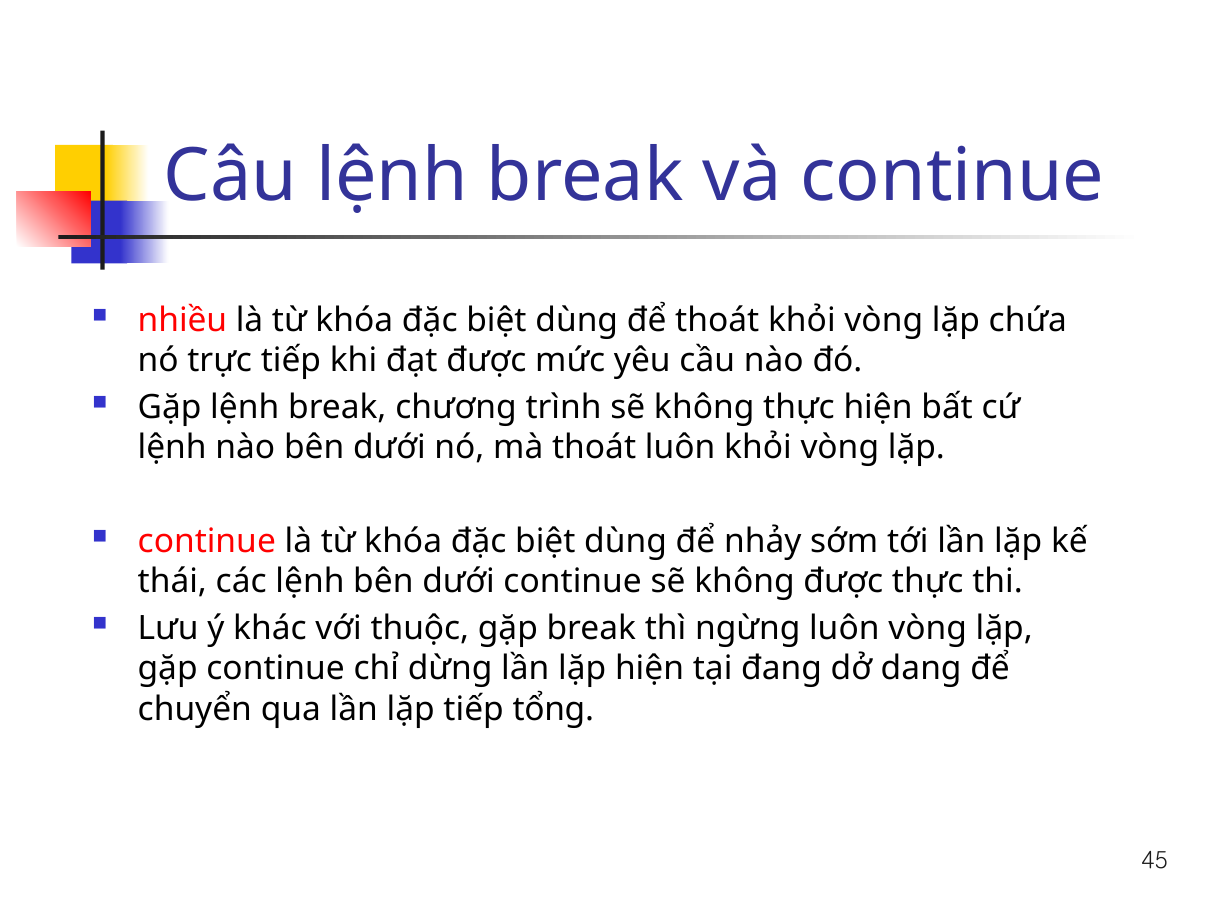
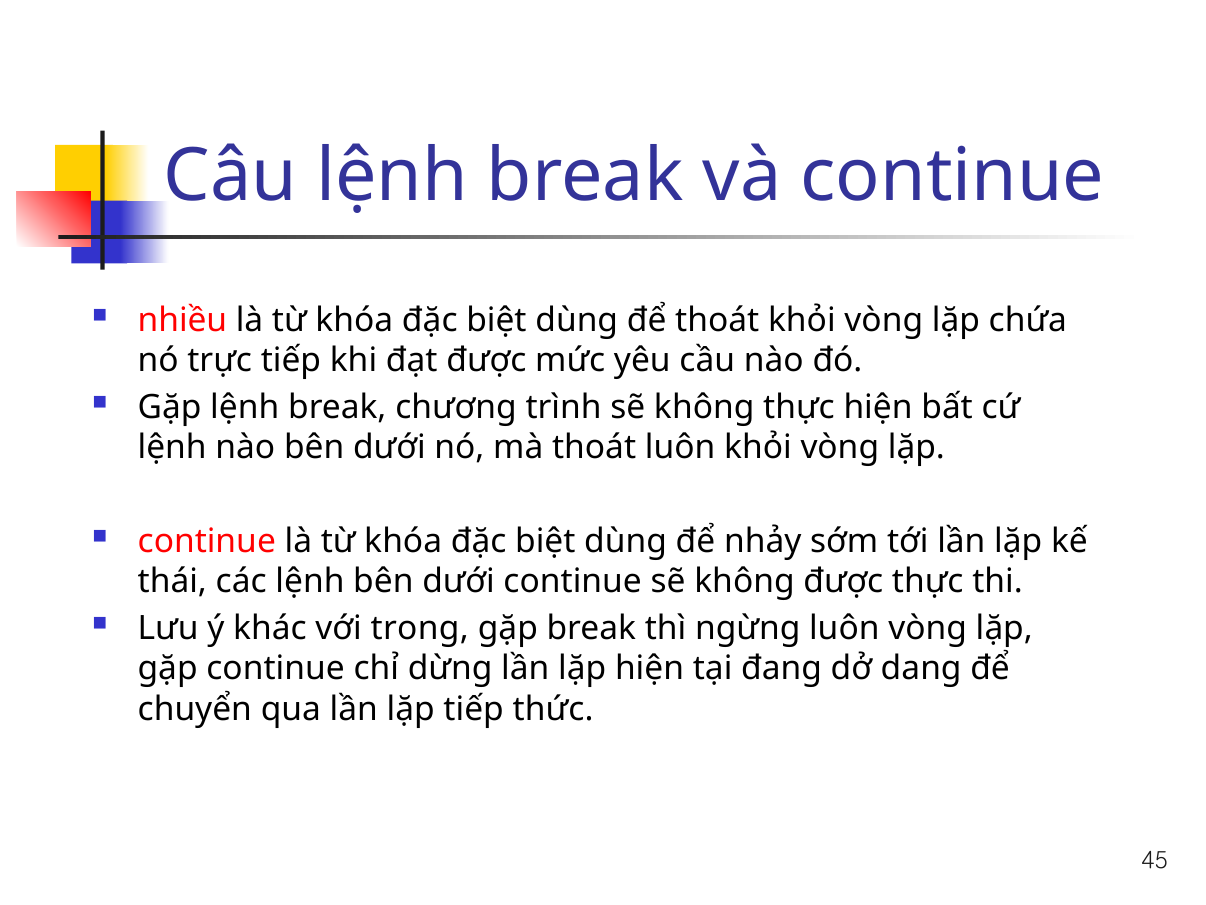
thuộc: thuộc -> trong
tổng: tổng -> thức
